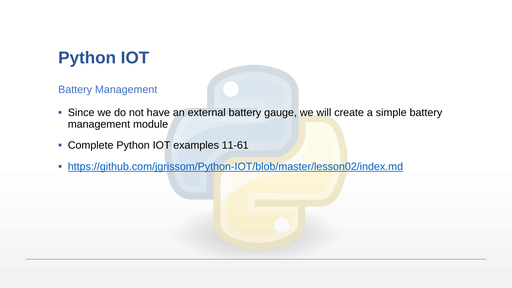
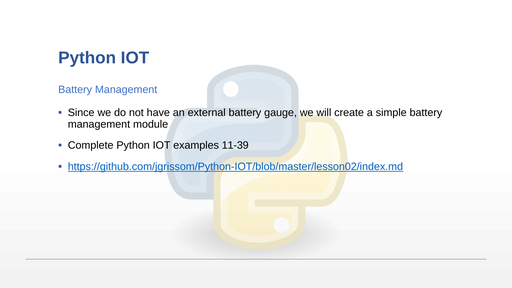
11-61: 11-61 -> 11-39
